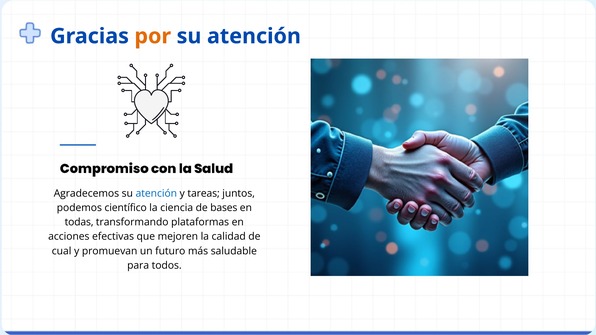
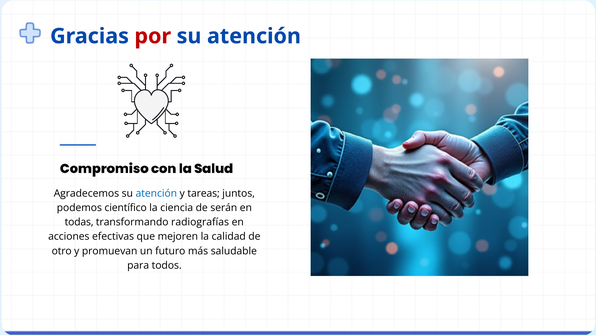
por colour: orange -> red
bases: bases -> serán
plataformas: plataformas -> radiografías
cual: cual -> otro
